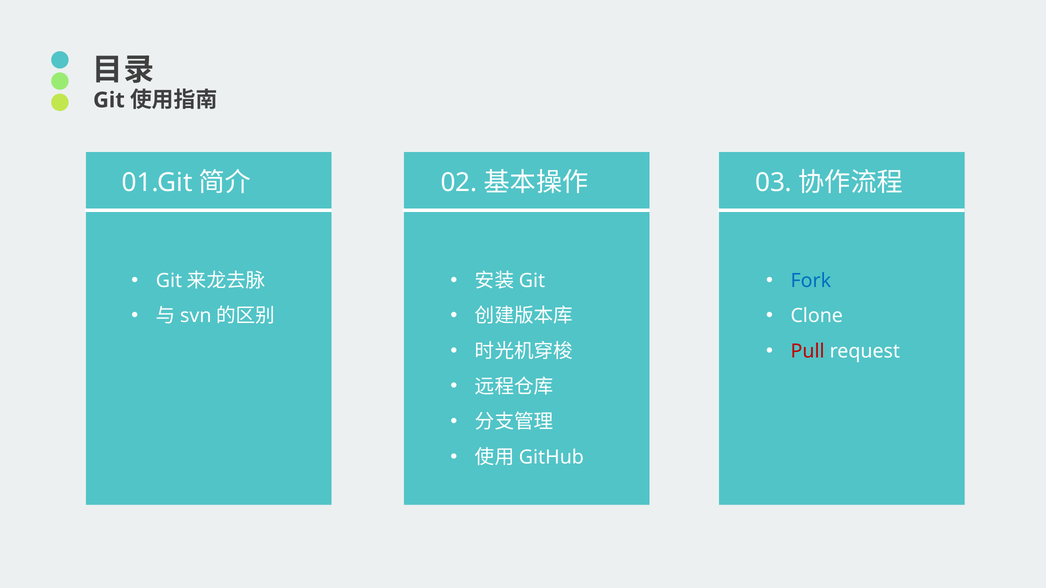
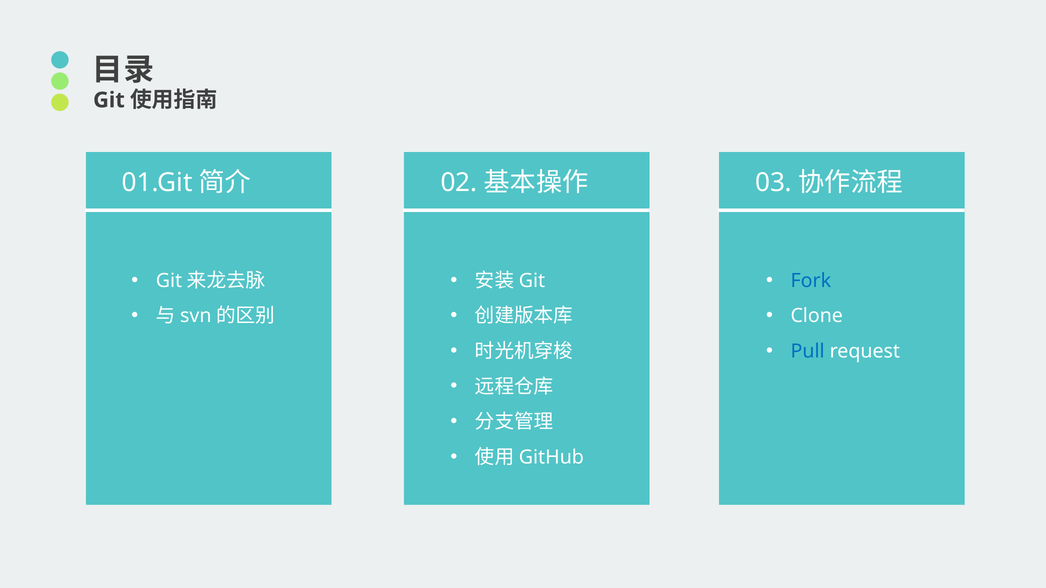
Pull colour: red -> blue
